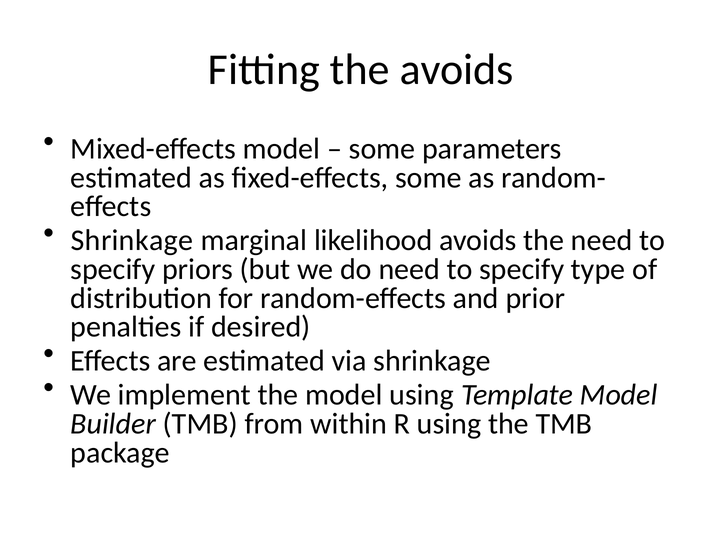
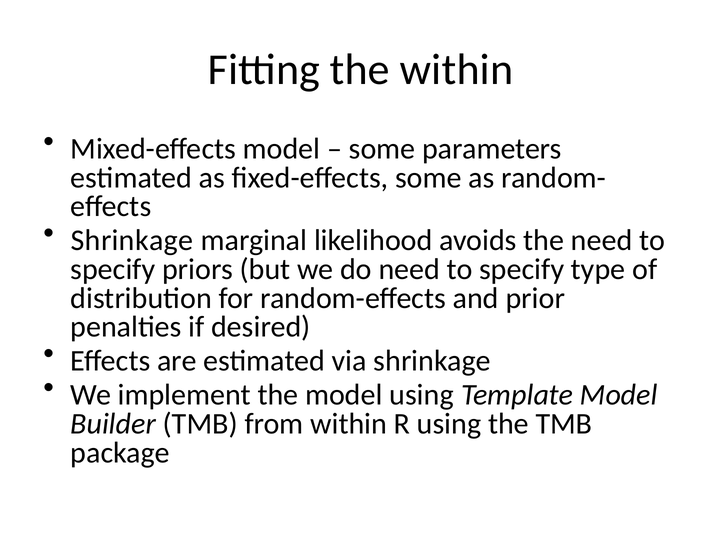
the avoids: avoids -> within
